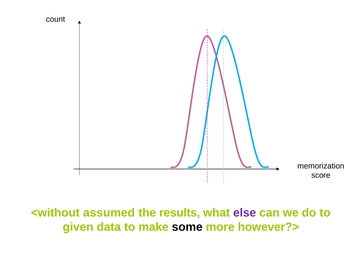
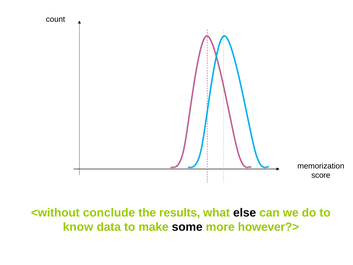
assumed: assumed -> conclude
else colour: purple -> black
given: given -> know
